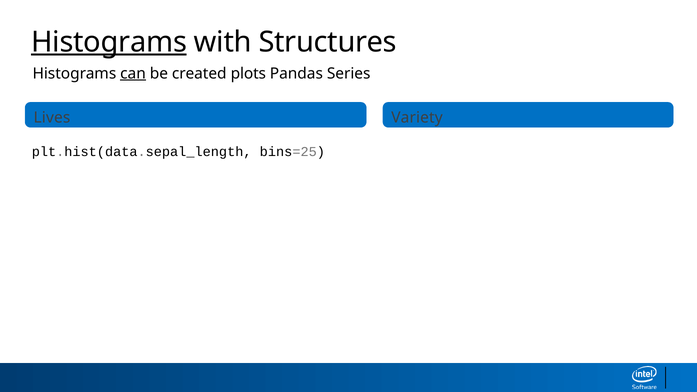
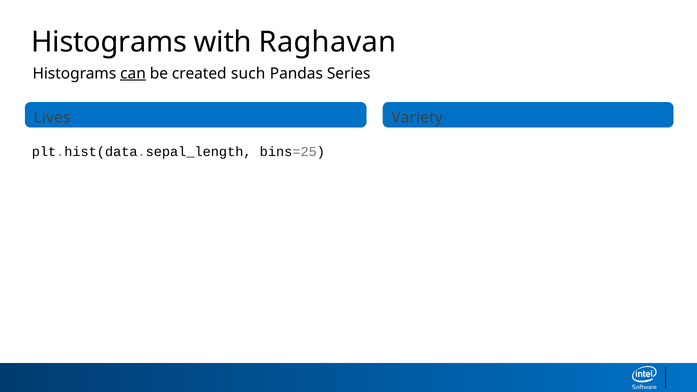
Histograms at (109, 42) underline: present -> none
Structures: Structures -> Raghavan
plots: plots -> such
